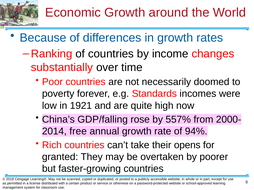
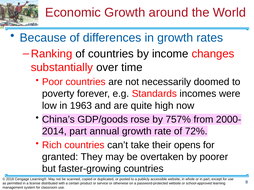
1921: 1921 -> 1963
GDP/falling: GDP/falling -> GDP/goods
557%: 557% -> 757%
free at (78, 132): free -> part
94%: 94% -> 72%
